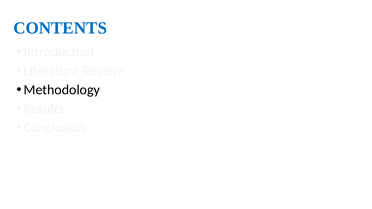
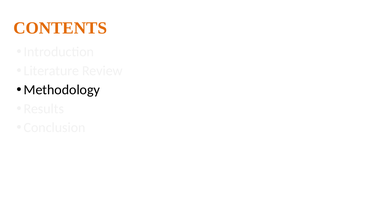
CONTENTS colour: blue -> orange
